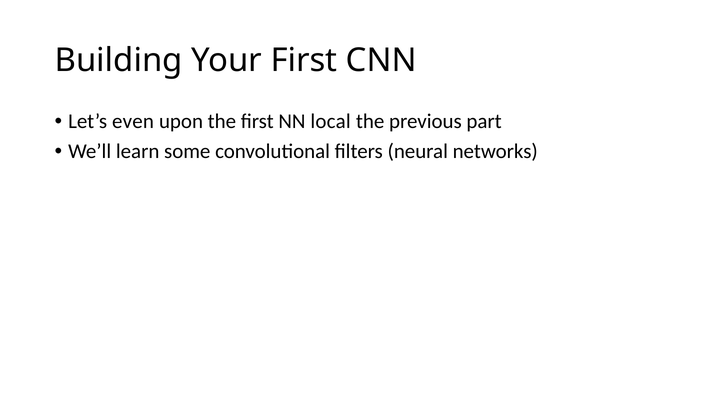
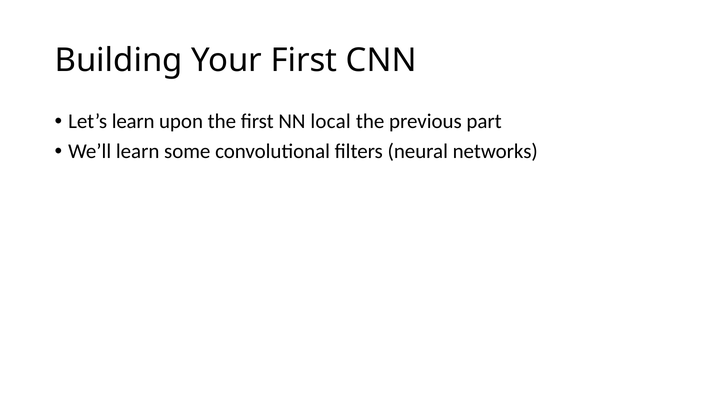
Let’s even: even -> learn
